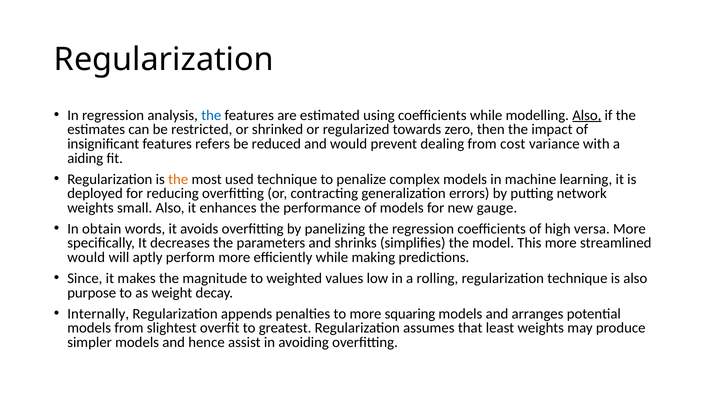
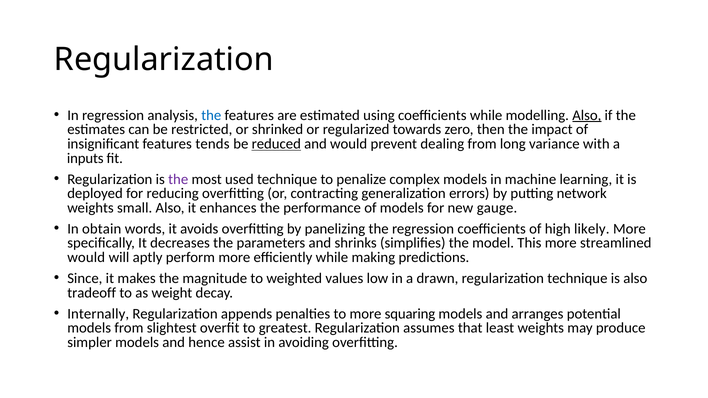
refers: refers -> tends
reduced underline: none -> present
cost: cost -> long
aiding: aiding -> inputs
the at (178, 179) colour: orange -> purple
versa: versa -> likely
rolling: rolling -> drawn
purpose: purpose -> tradeoff
